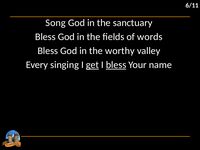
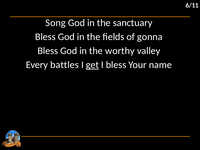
words: words -> gonna
singing: singing -> battles
bless at (116, 65) underline: present -> none
